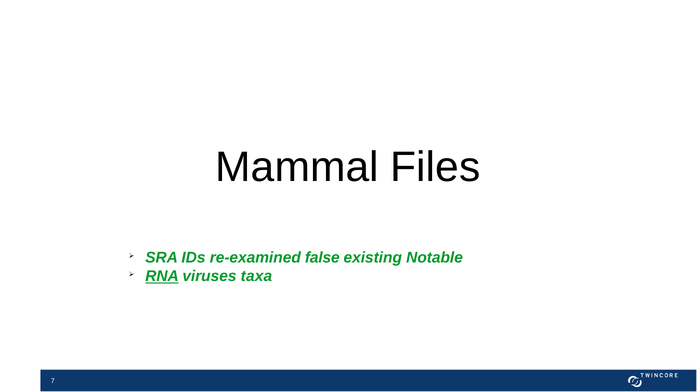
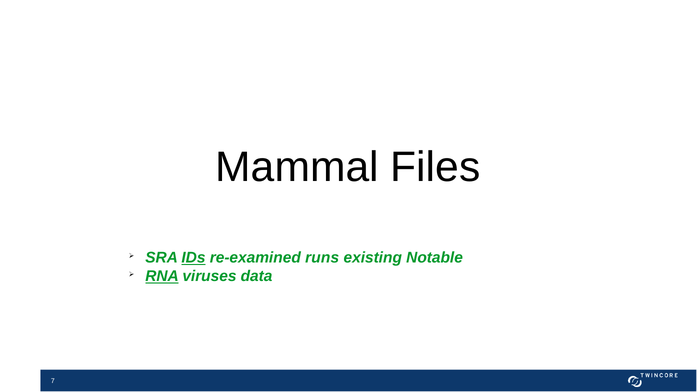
IDs underline: none -> present
false: false -> runs
taxa: taxa -> data
